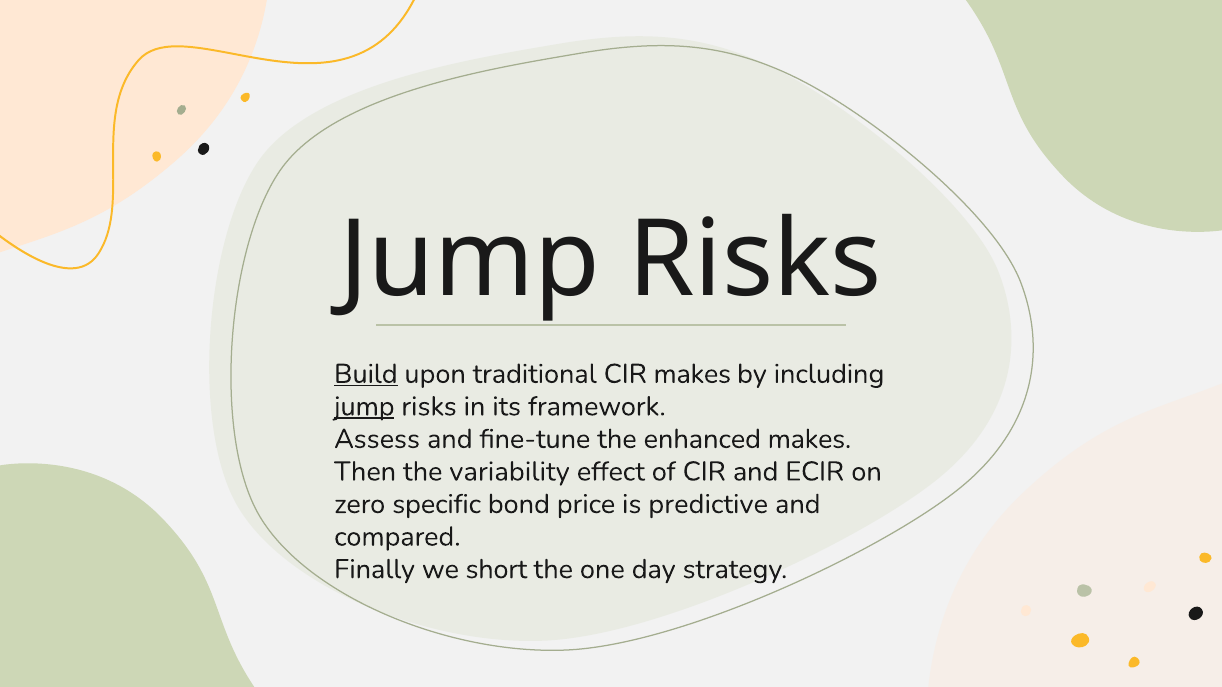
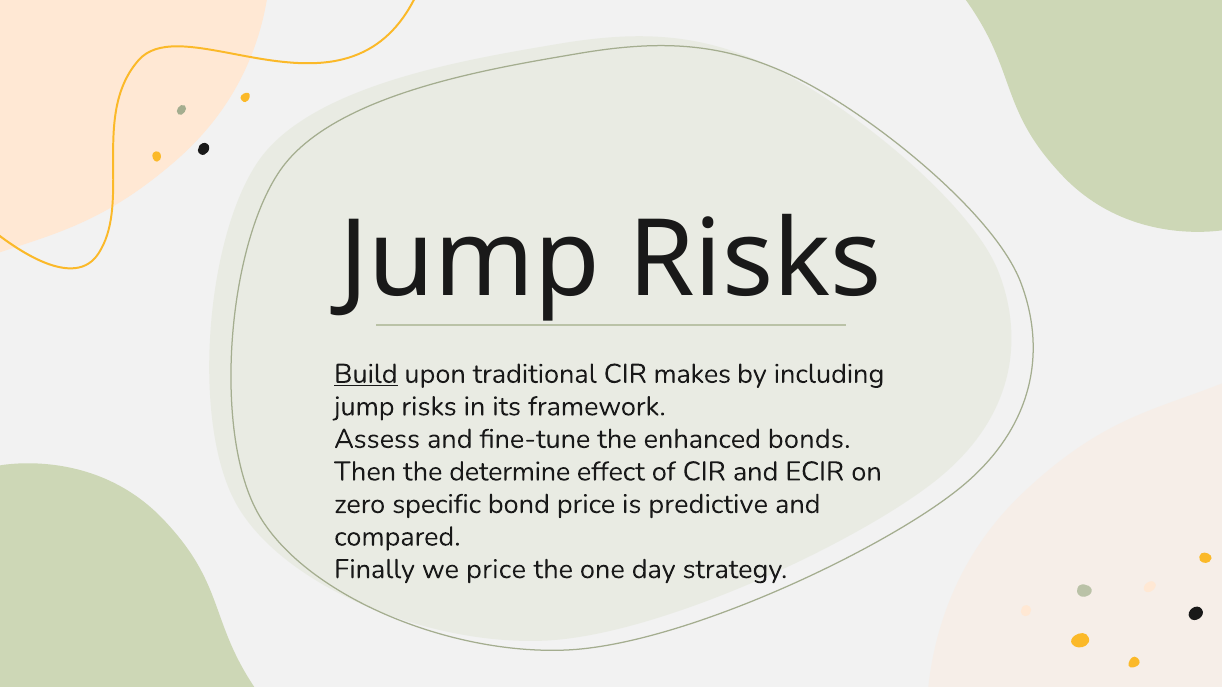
jump at (364, 407) underline: present -> none
enhanced makes: makes -> bonds
variability: variability -> determine
we short: short -> price
